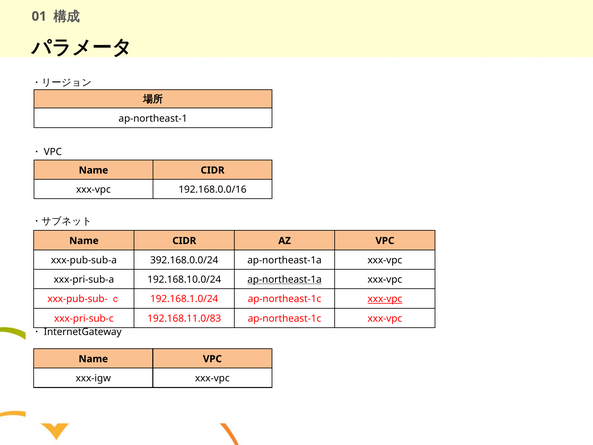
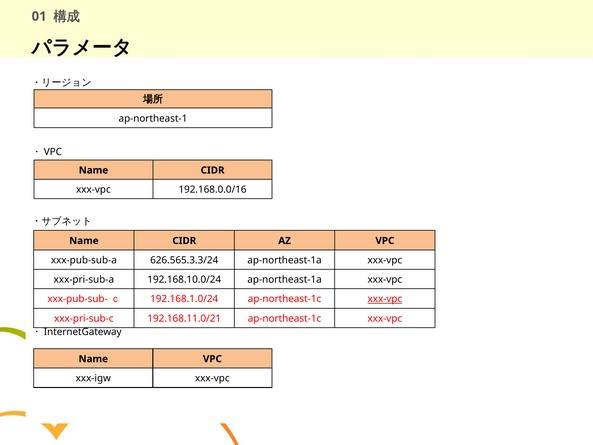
392.168.0.0/24: 392.168.0.0/24 -> 626.565.3.3/24
ap-northeast-1a at (285, 279) underline: present -> none
192.168.11.0/83: 192.168.11.0/83 -> 192.168.11.0/21
